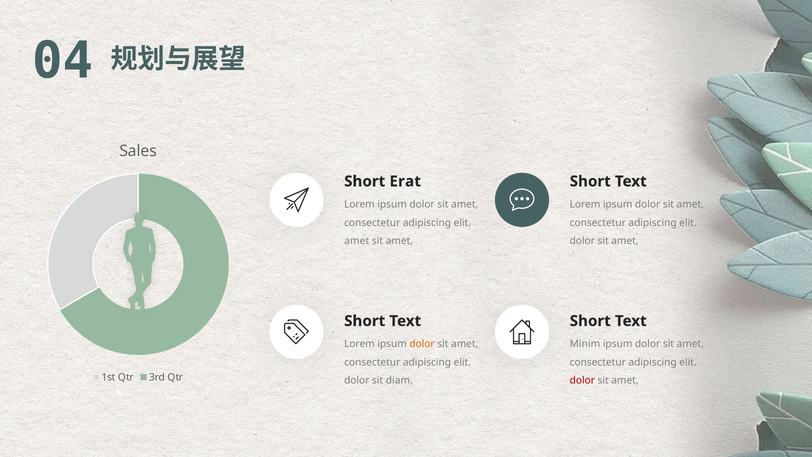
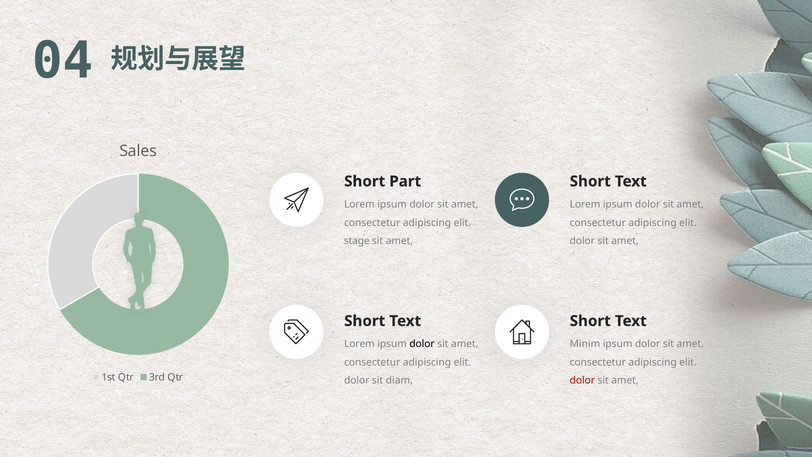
Erat: Erat -> Part
amet at (357, 241): amet -> stage
dolor at (422, 344) colour: orange -> black
